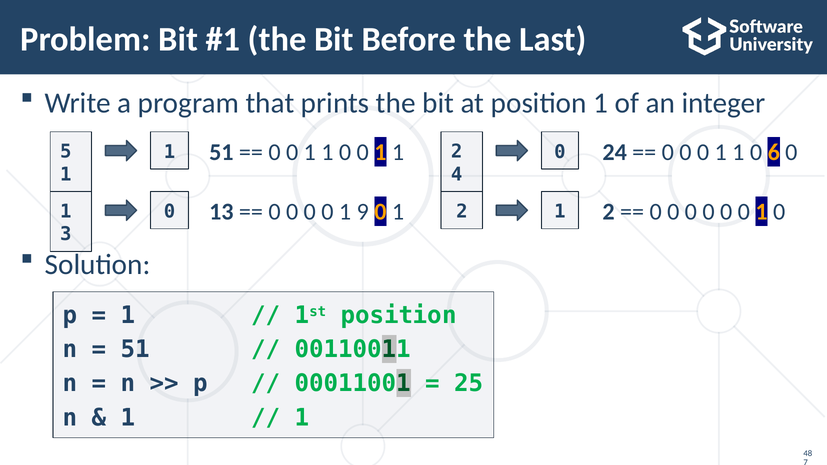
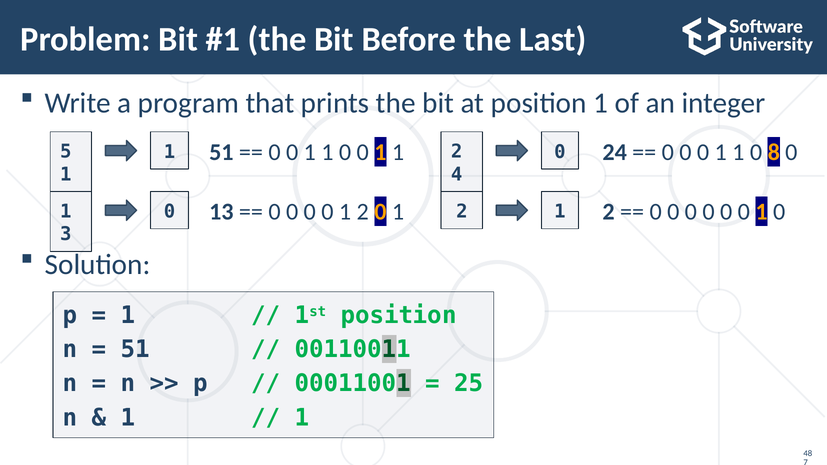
6: 6 -> 8
0 1 9: 9 -> 2
